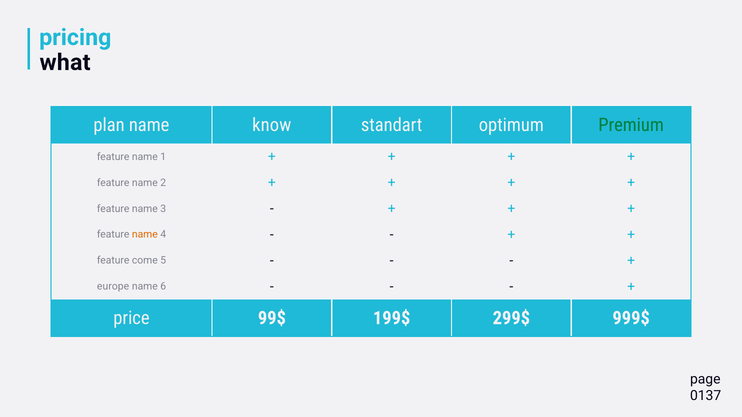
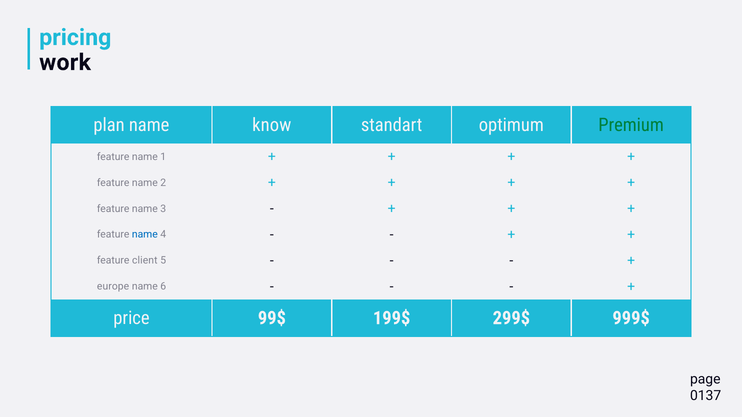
what: what -> work
name at (145, 235) colour: orange -> blue
come: come -> client
